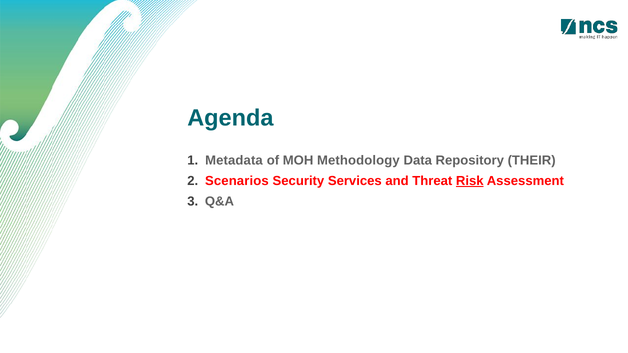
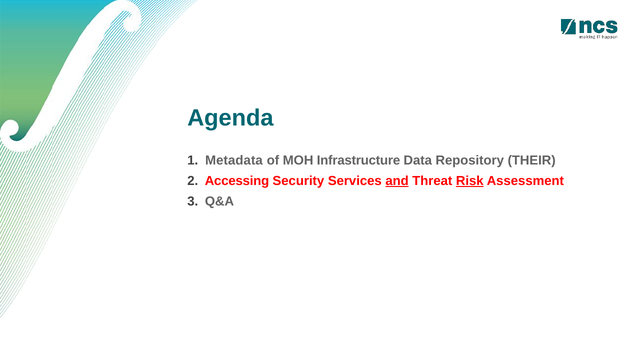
Methodology: Methodology -> Infrastructure
Scenarios: Scenarios -> Accessing
and underline: none -> present
